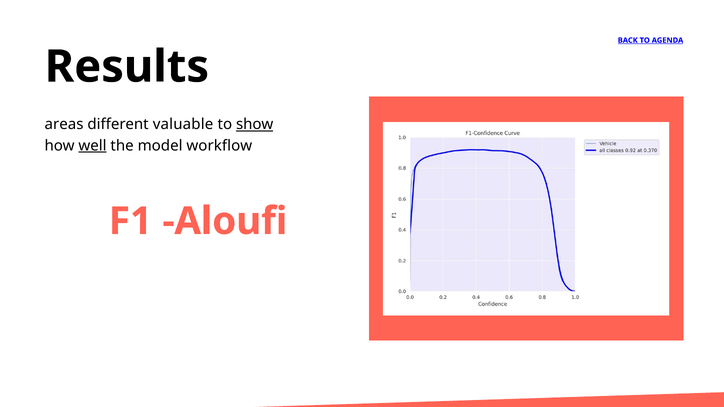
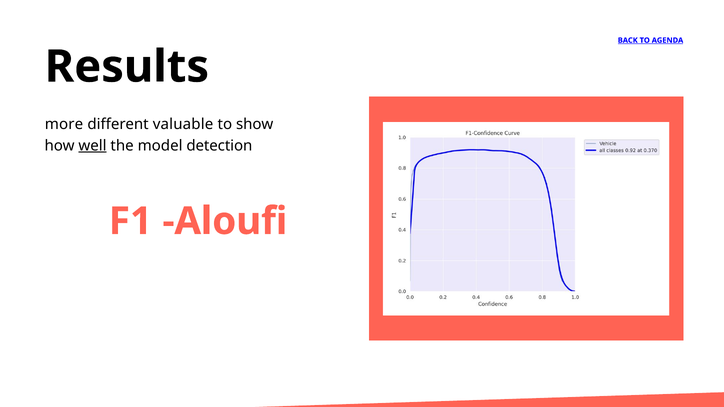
areas: areas -> more
show underline: present -> none
workflow: workflow -> detection
